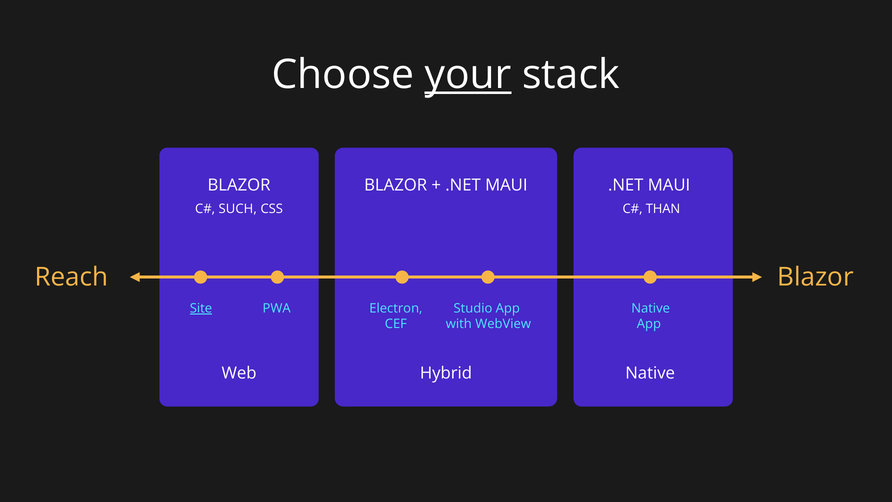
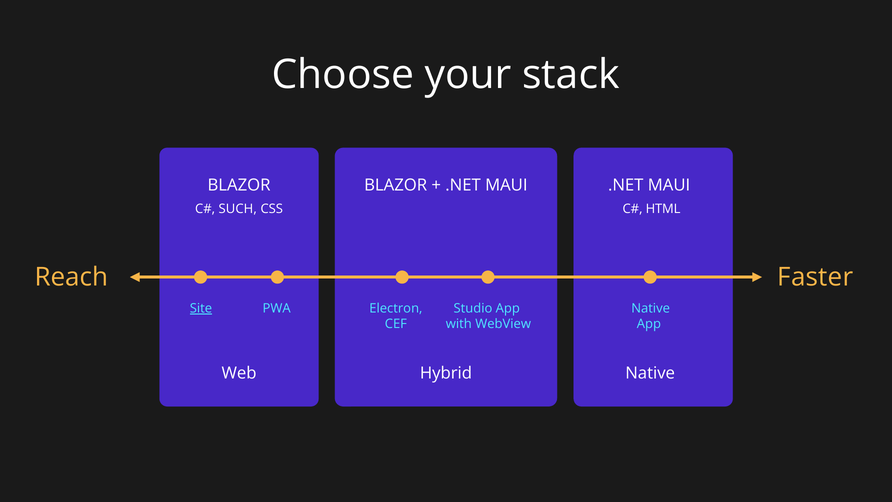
your underline: present -> none
THAN: THAN -> HTML
Reach Blazor: Blazor -> Faster
